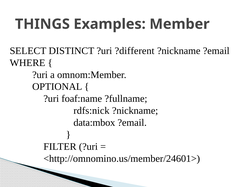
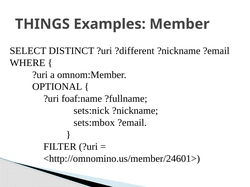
rdfs:nick: rdfs:nick -> sets:nick
data:mbox: data:mbox -> sets:mbox
